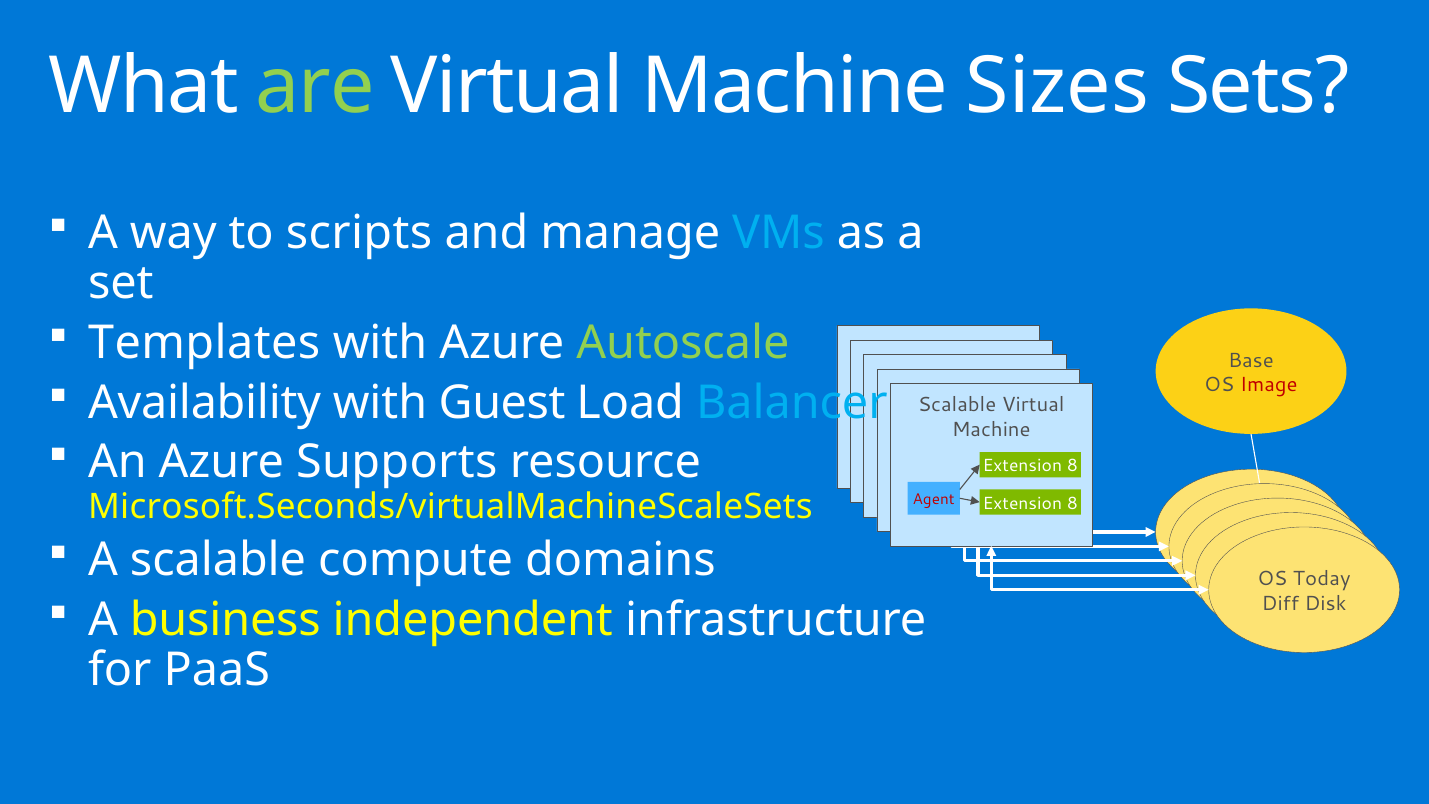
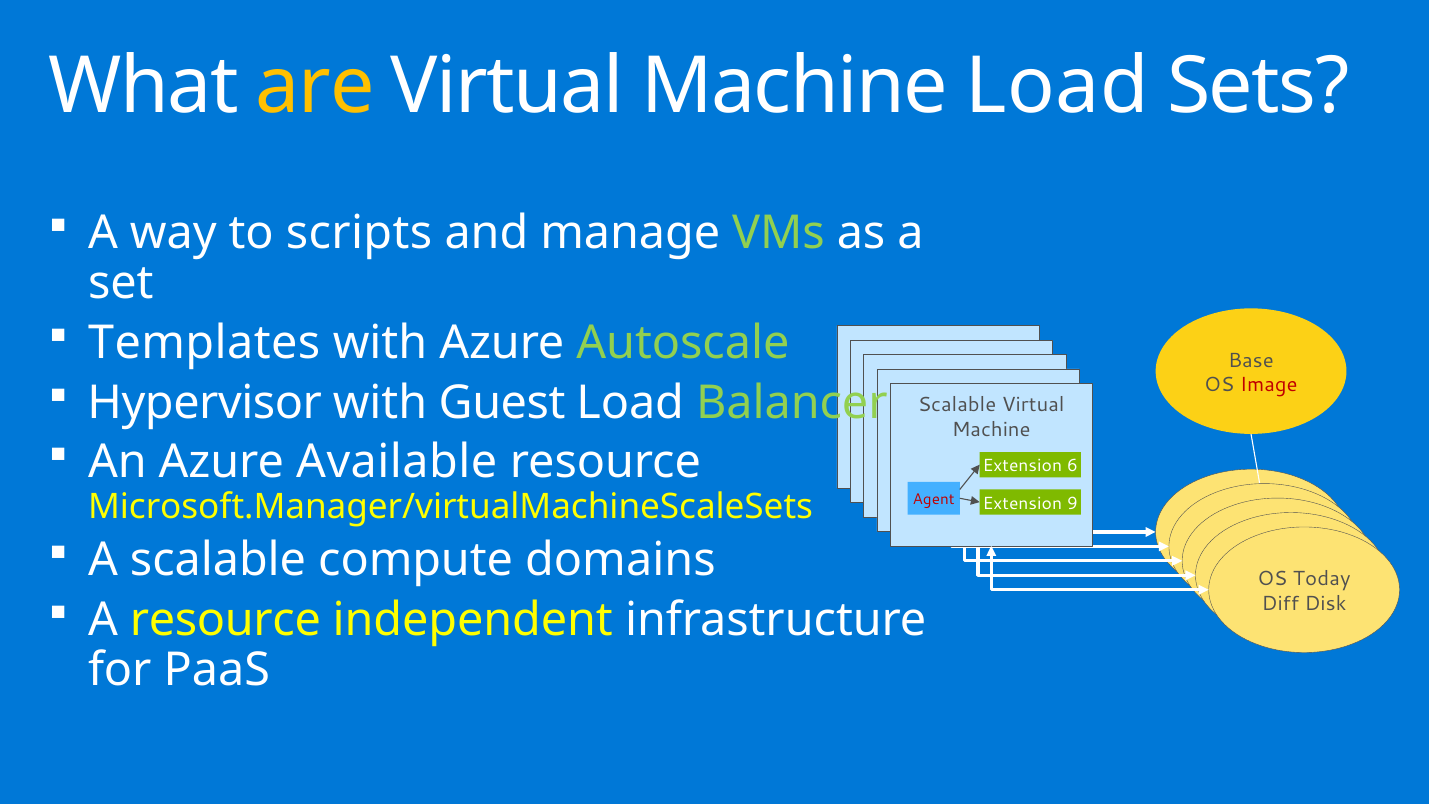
are colour: light green -> yellow
Machine Sizes: Sizes -> Load
VMs colour: light blue -> light green
Availability: Availability -> Hypervisor
Balancer colour: light blue -> light green
Supports: Supports -> Available
8 at (1072, 466): 8 -> 6
8 at (1072, 503): 8 -> 9
Microsoft.Seconds/virtualMachineScaleSets: Microsoft.Seconds/virtualMachineScaleSets -> Microsoft.Manager/virtualMachineScaleSets
A business: business -> resource
